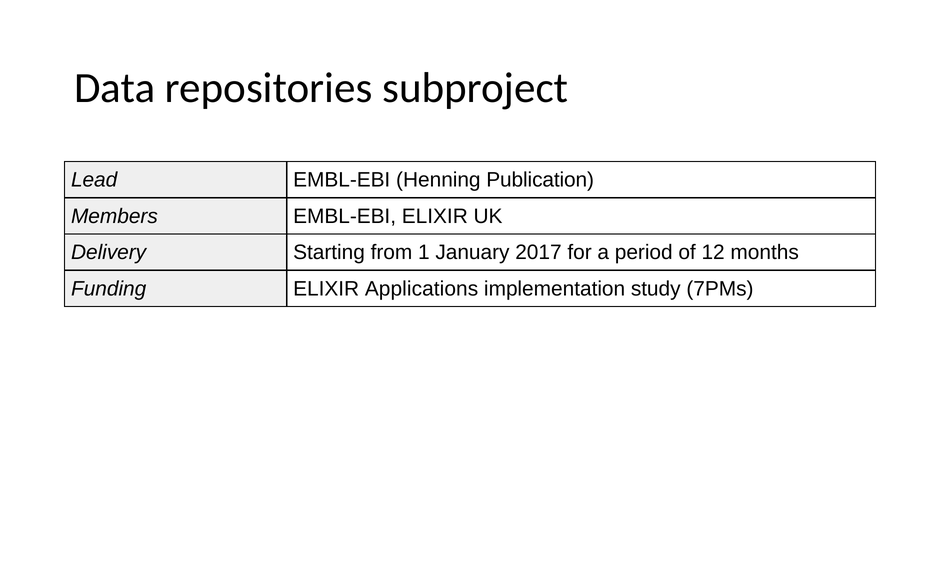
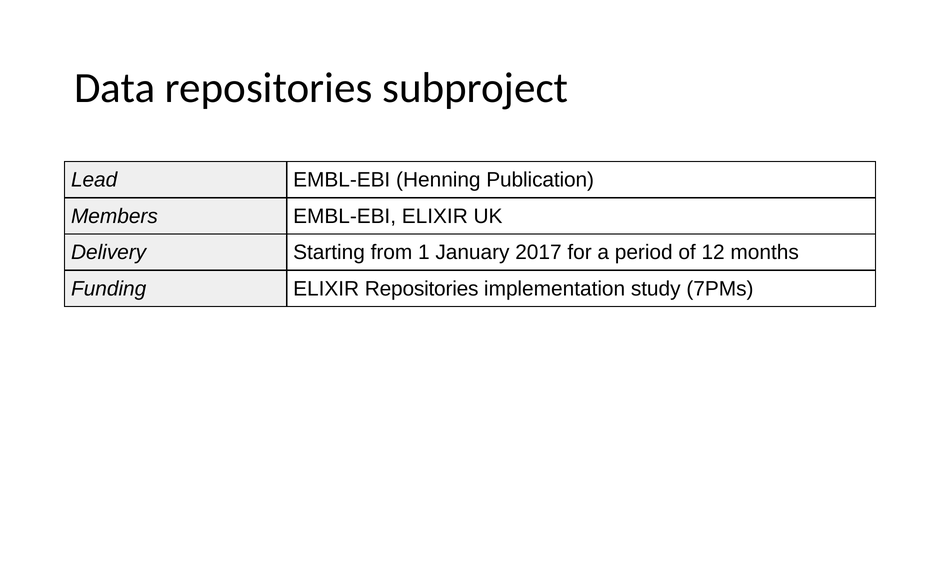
ELIXIR Applications: Applications -> Repositories
